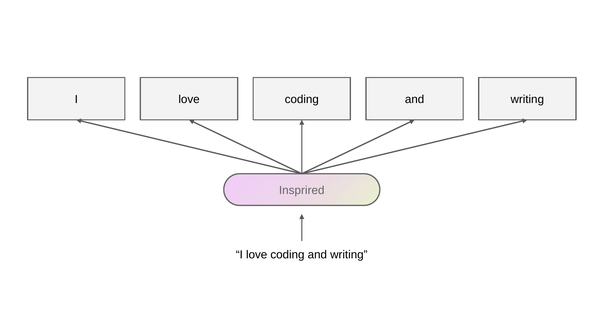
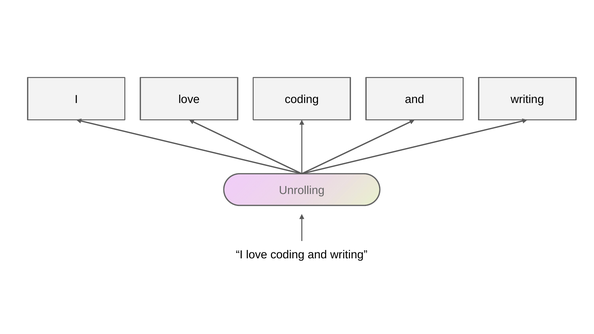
Insprired: Insprired -> Unrolling
